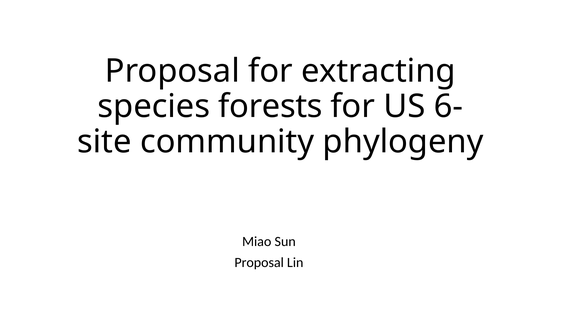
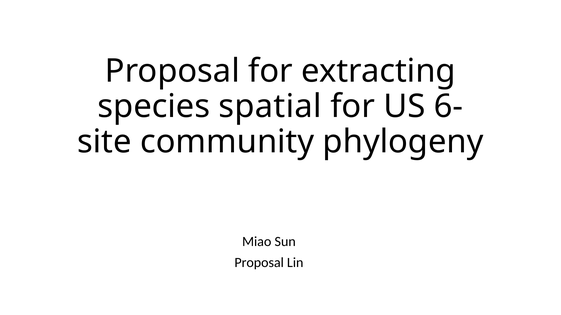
forests: forests -> spatial
